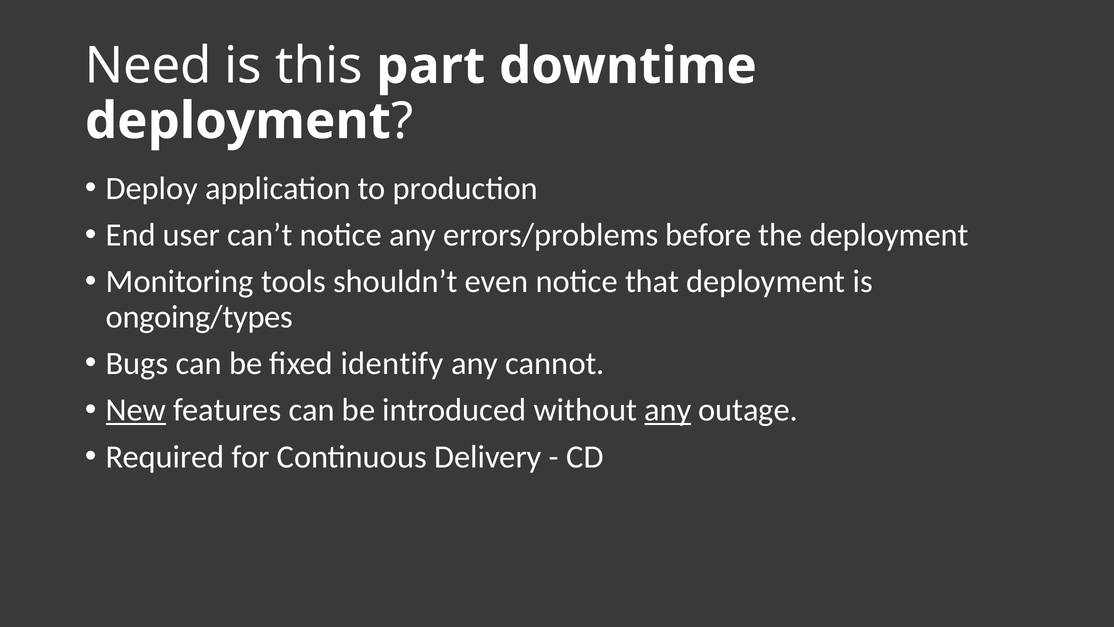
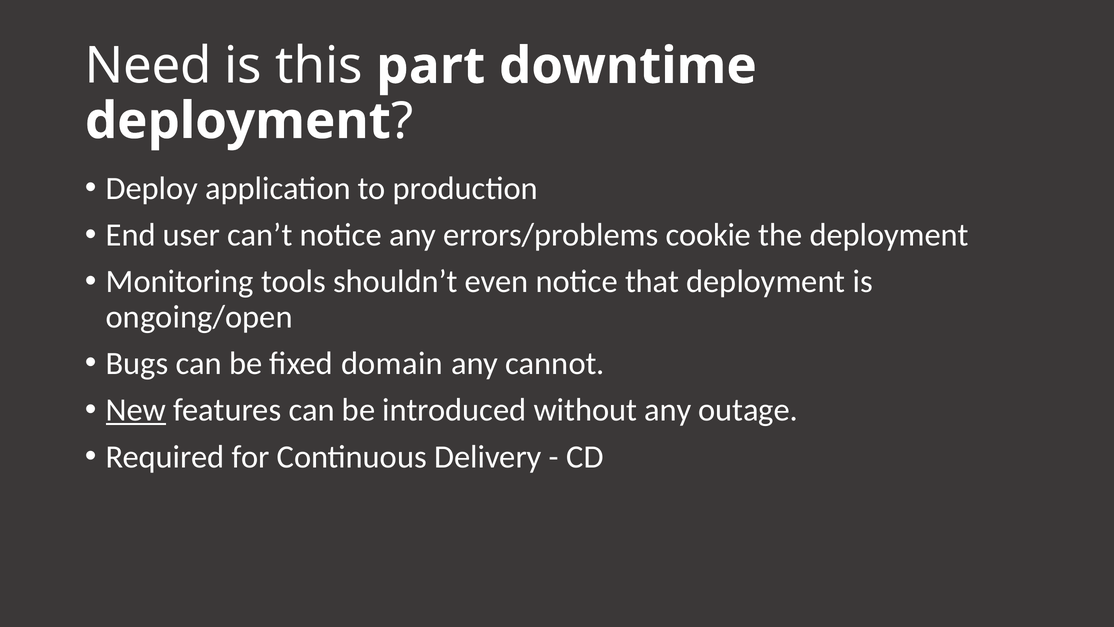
before: before -> cookie
ongoing/types: ongoing/types -> ongoing/open
identify: identify -> domain
any at (668, 410) underline: present -> none
